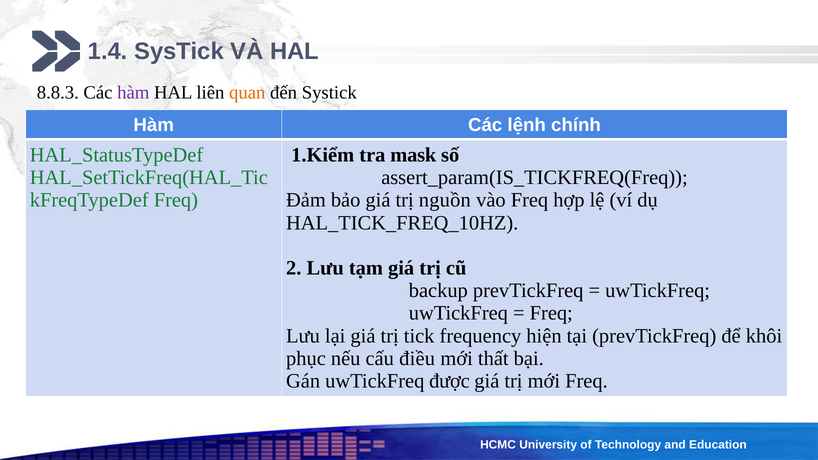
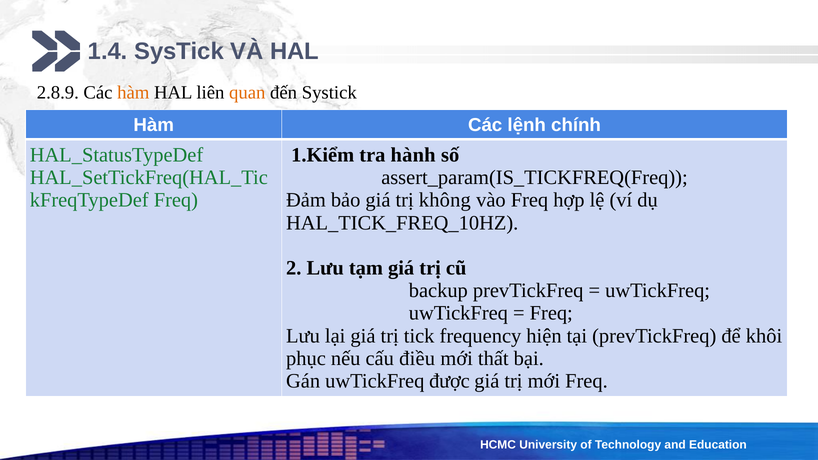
8.8.3: 8.8.3 -> 2.8.9
hàm at (133, 92) colour: purple -> orange
mask: mask -> hành
nguồn: nguồn -> không
